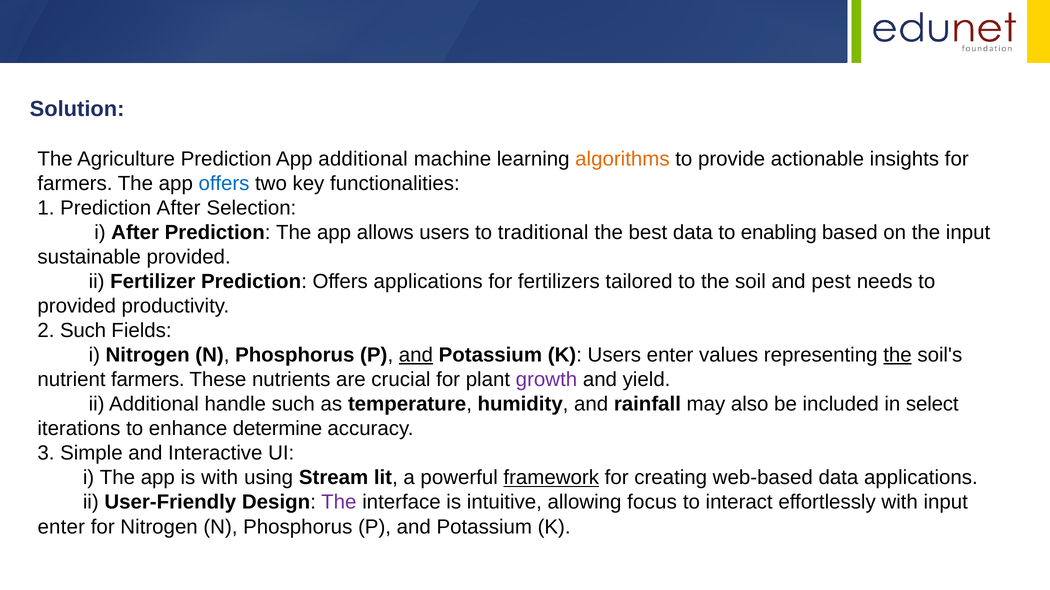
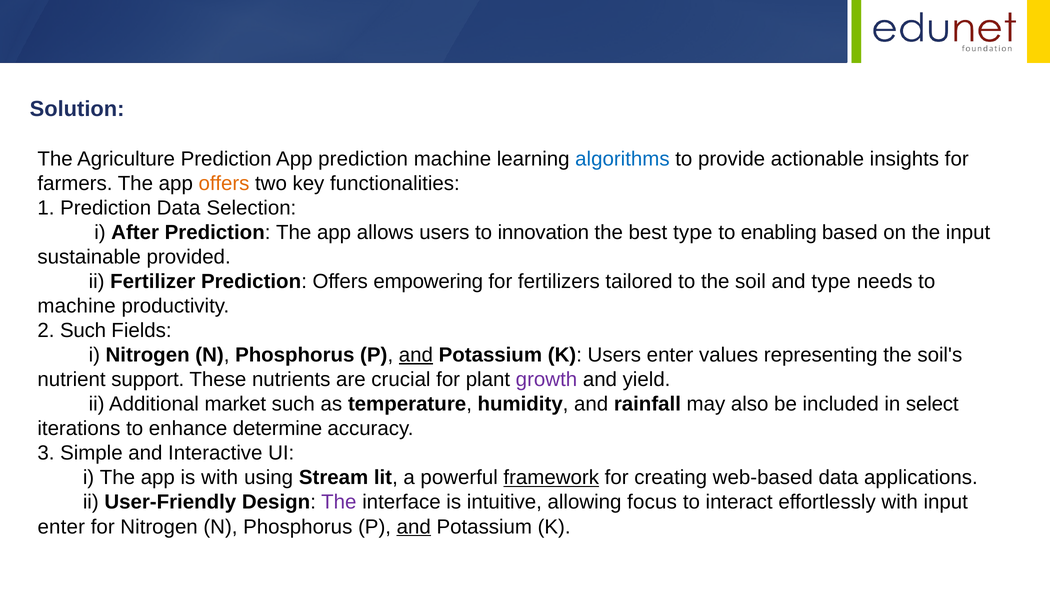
App additional: additional -> prediction
algorithms colour: orange -> blue
offers at (224, 184) colour: blue -> orange
Prediction After: After -> Data
traditional: traditional -> innovation
best data: data -> type
Offers applications: applications -> empowering
and pest: pest -> type
provided at (77, 306): provided -> machine
the at (898, 355) underline: present -> none
nutrient farmers: farmers -> support
handle: handle -> market
and at (414, 527) underline: none -> present
